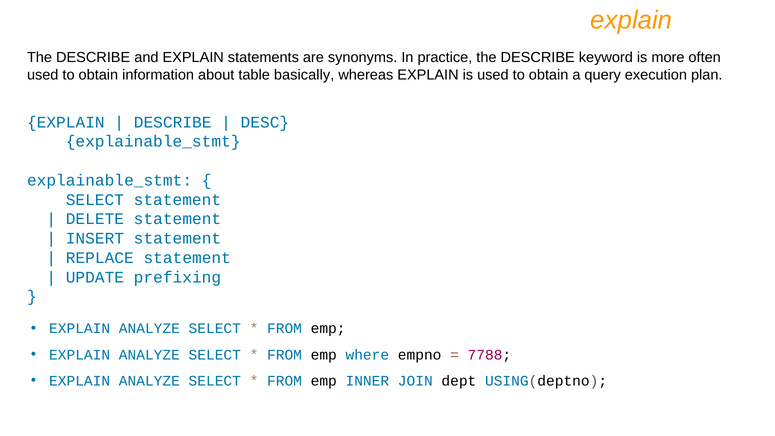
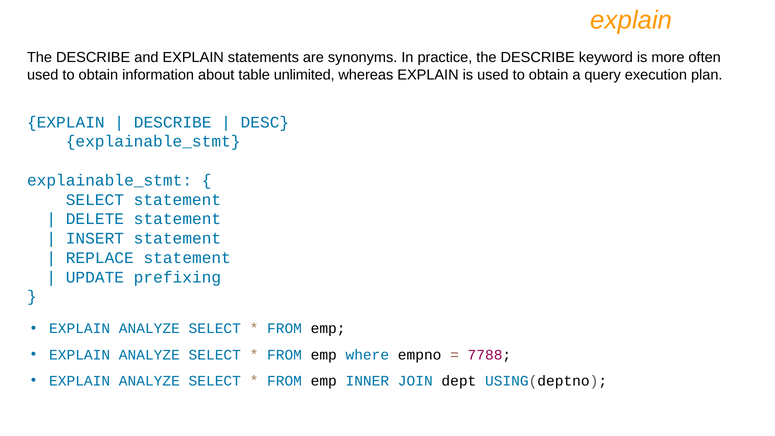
basically: basically -> unlimited
